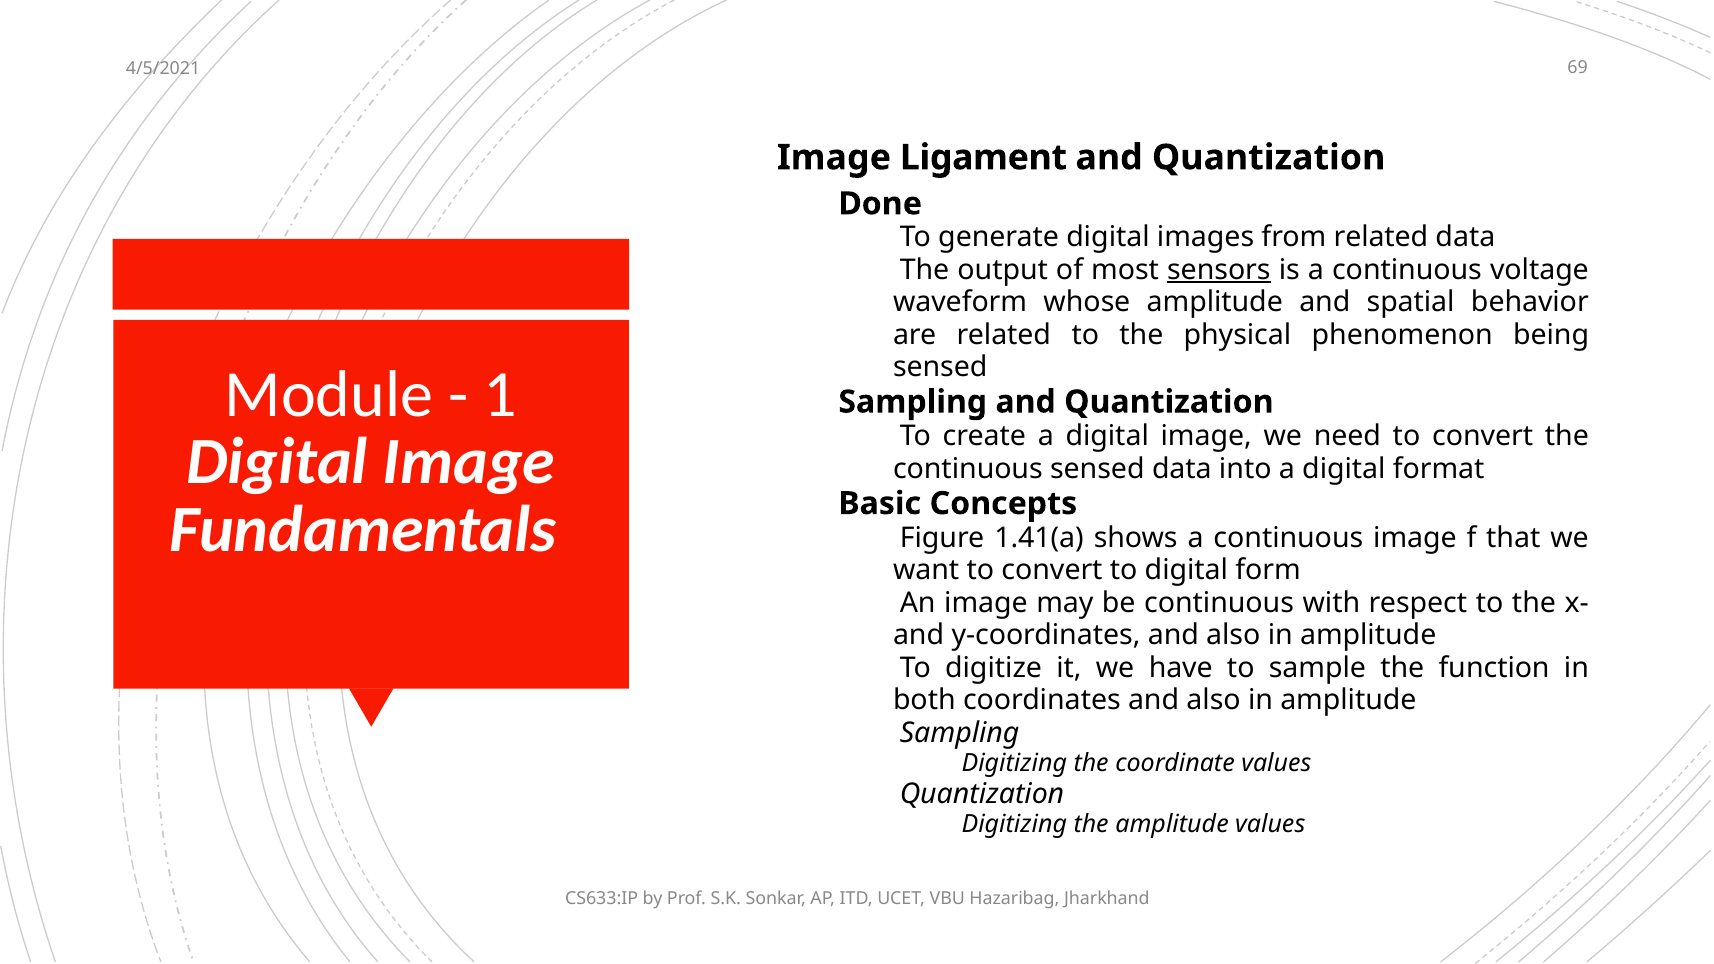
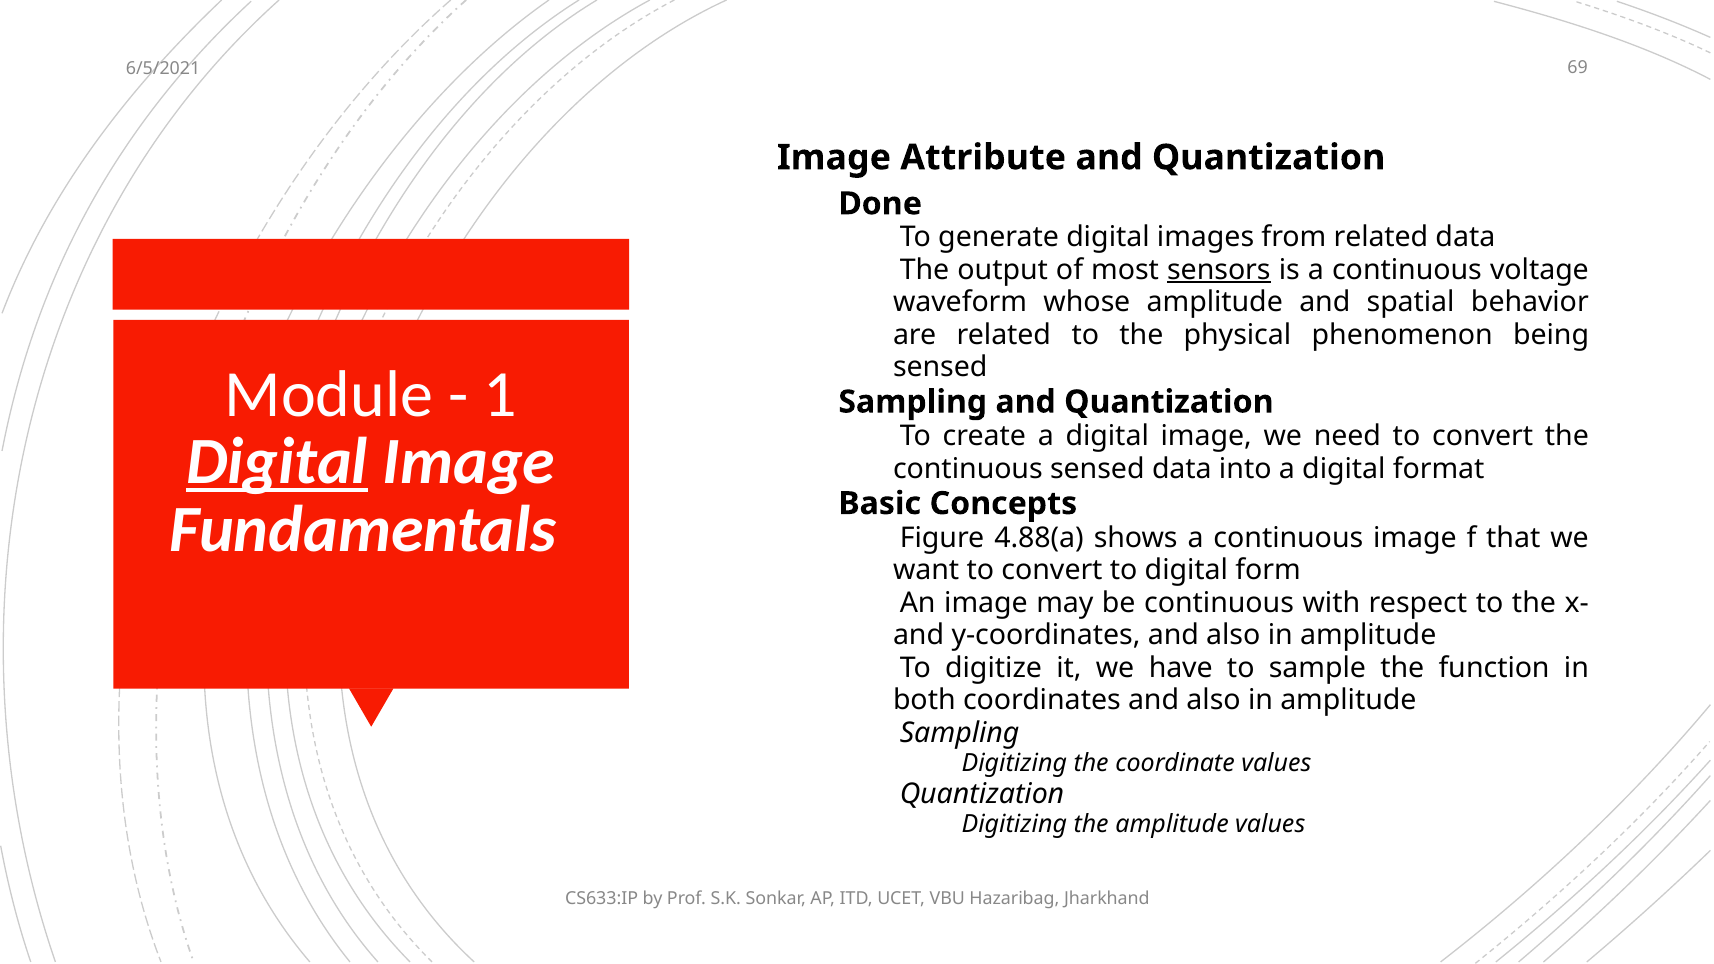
4/5/2021: 4/5/2021 -> 6/5/2021
Ligament: Ligament -> Attribute
Digital at (277, 462) underline: none -> present
1.41(a: 1.41(a -> 4.88(a
